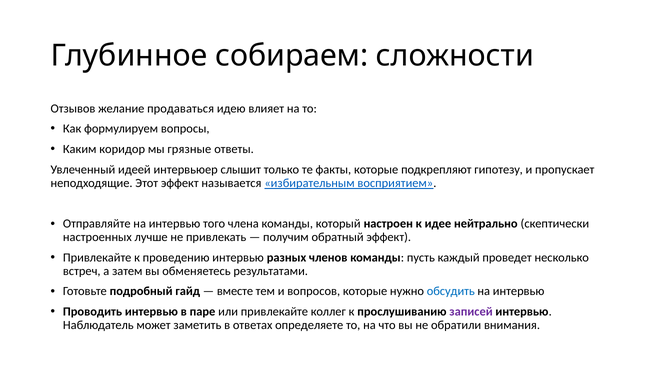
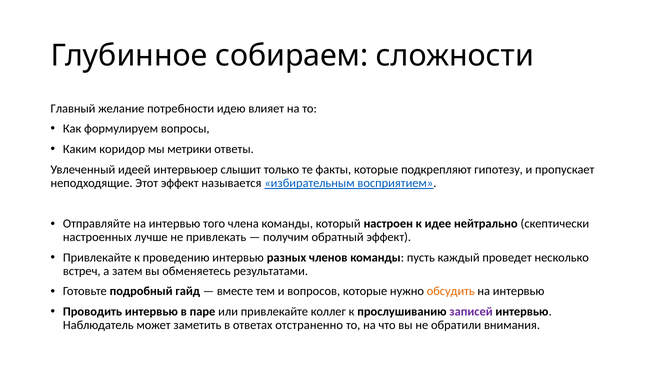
Отзывов: Отзывов -> Главный
продаваться: продаваться -> потребности
грязные: грязные -> метрики
обсудить colour: blue -> orange
определяете: определяете -> отстраненно
